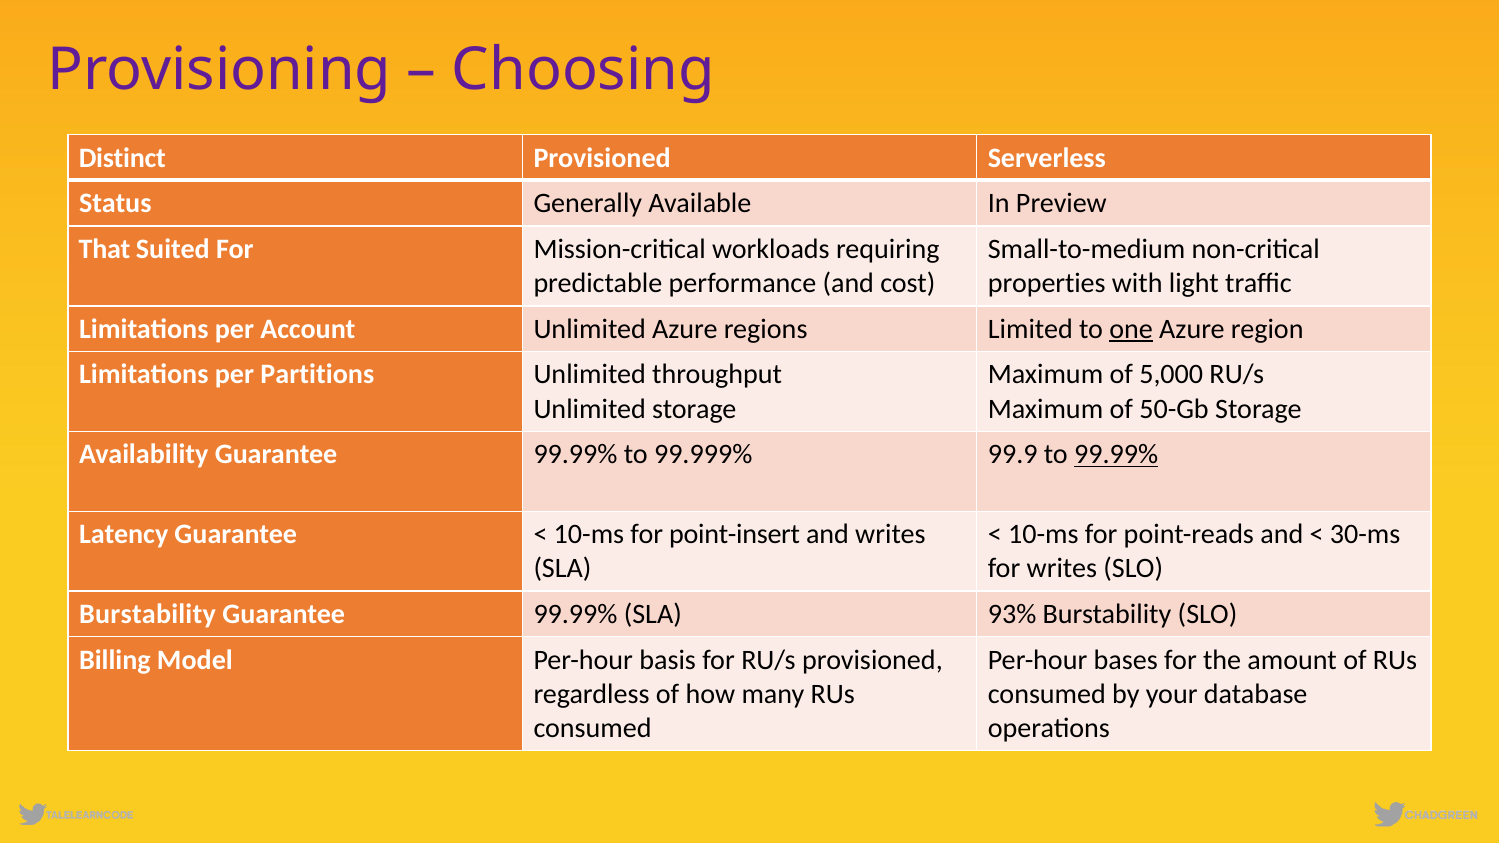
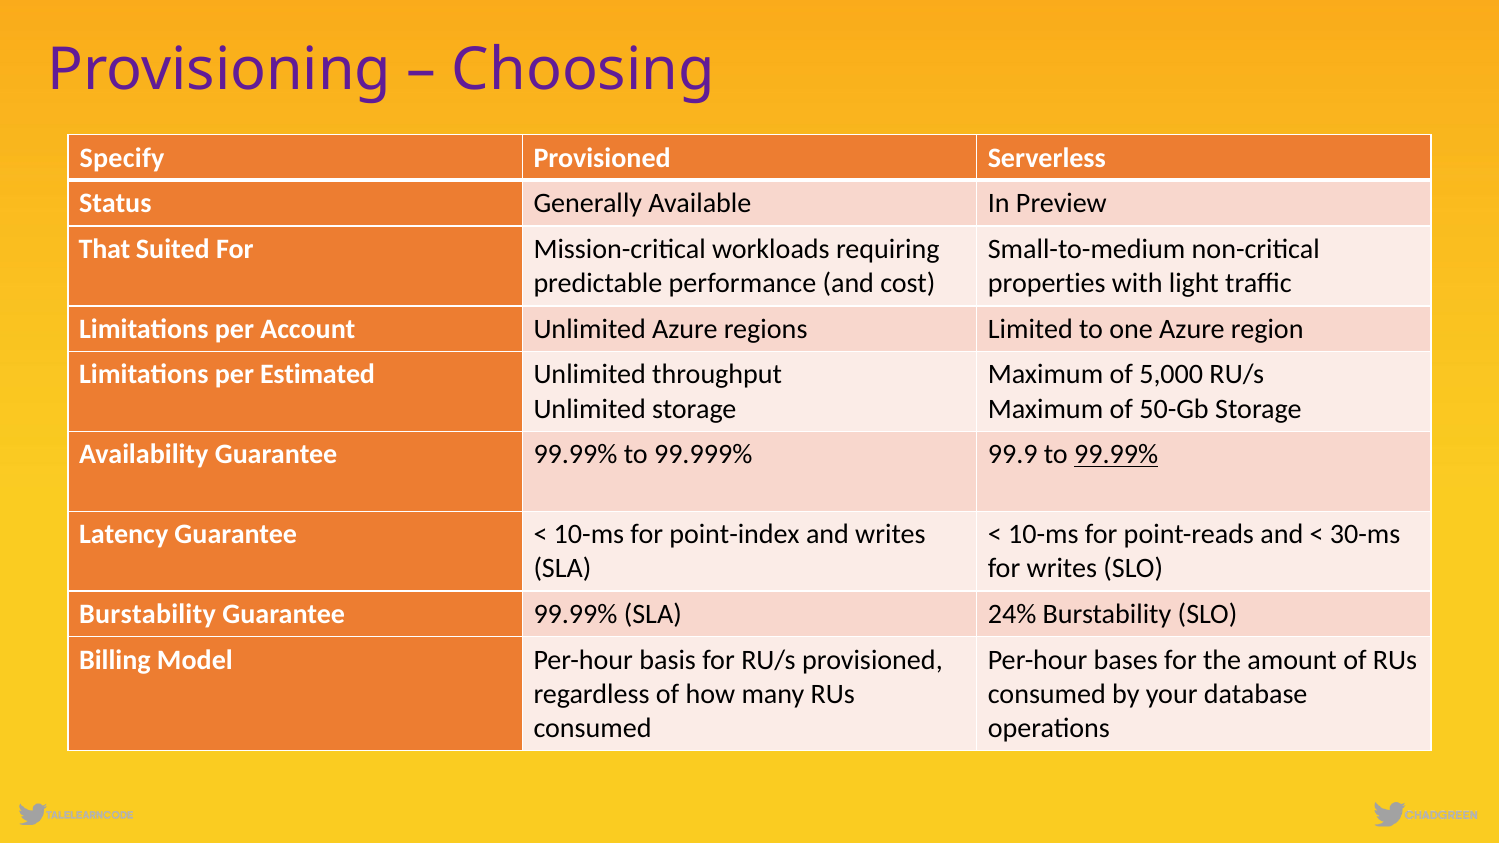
Distinct: Distinct -> Specify
one underline: present -> none
Partitions: Partitions -> Estimated
point-insert: point-insert -> point-index
93%: 93% -> 24%
